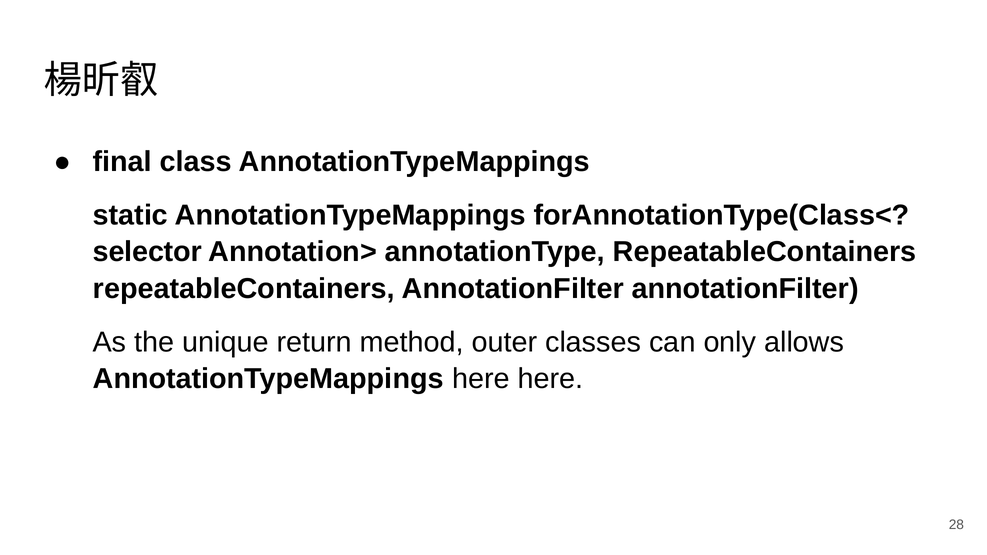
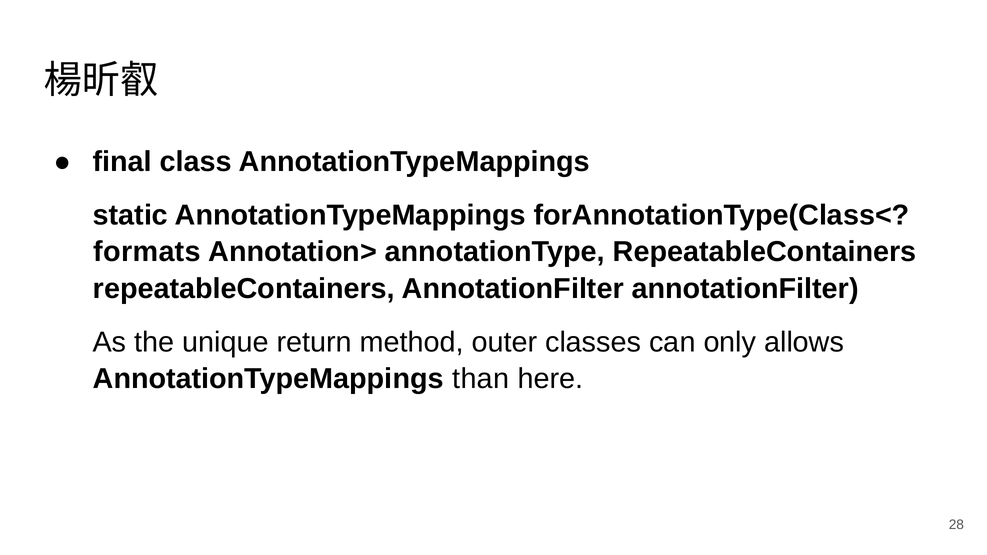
selector: selector -> formats
AnnotationTypeMappings here: here -> than
